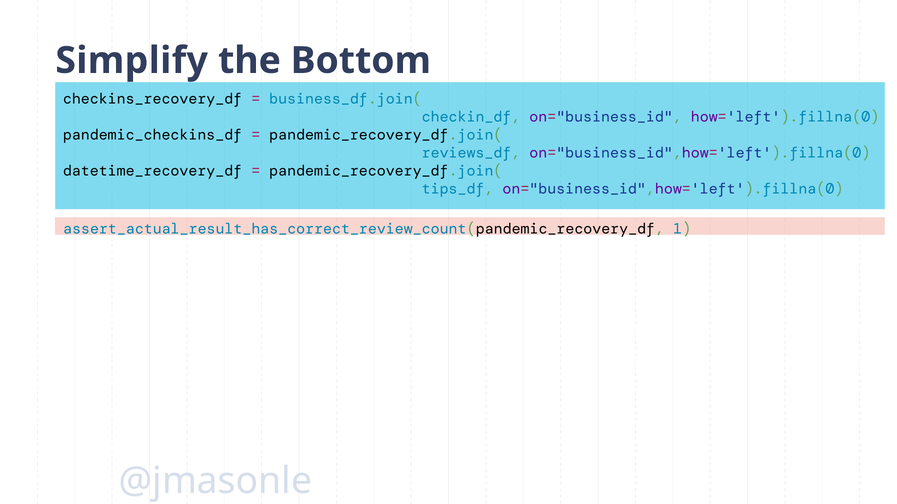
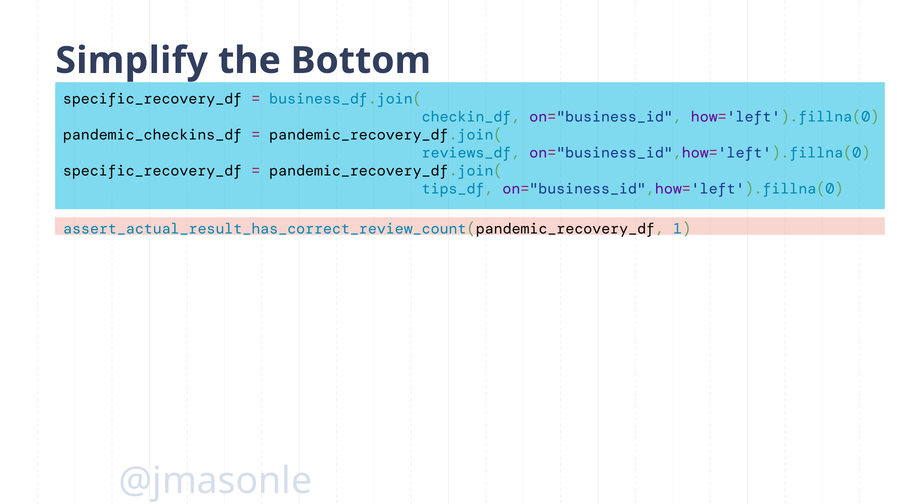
checkins_recovery_df at (153, 99): checkins_recovery_df -> specific_recovery_df
datetime_recovery_df at (153, 171): datetime_recovery_df -> specific_recovery_df
